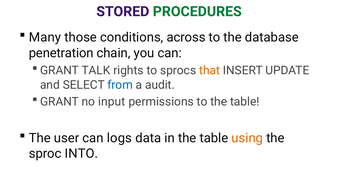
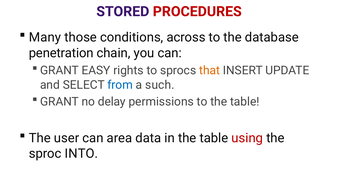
PROCEDURES colour: green -> red
TALK: TALK -> EASY
audit: audit -> such
input: input -> delay
logs: logs -> area
using colour: orange -> red
